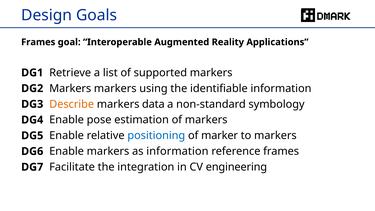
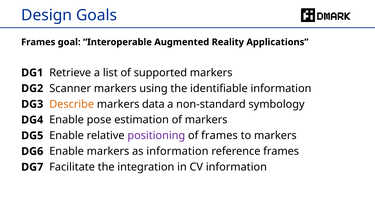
DG2 Markers: Markers -> Scanner
positioning colour: blue -> purple
of marker: marker -> frames
CV engineering: engineering -> information
